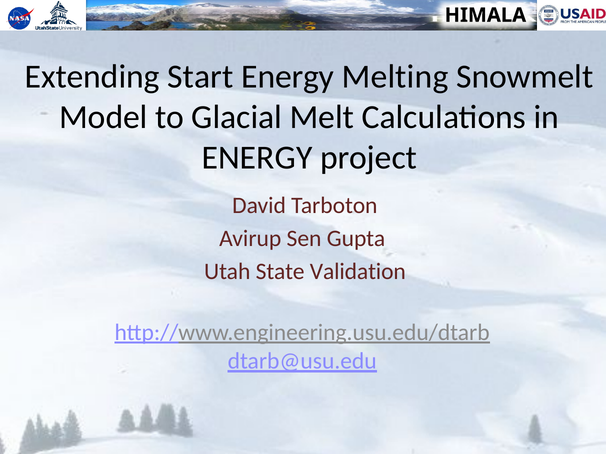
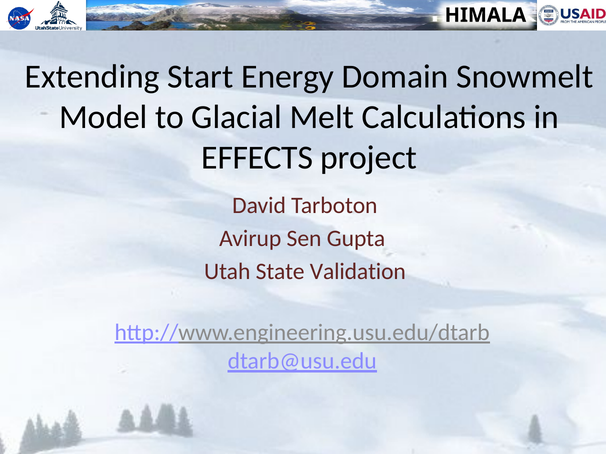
Melting: Melting -> Domain
ENERGY at (257, 158): ENERGY -> EFFECTS
